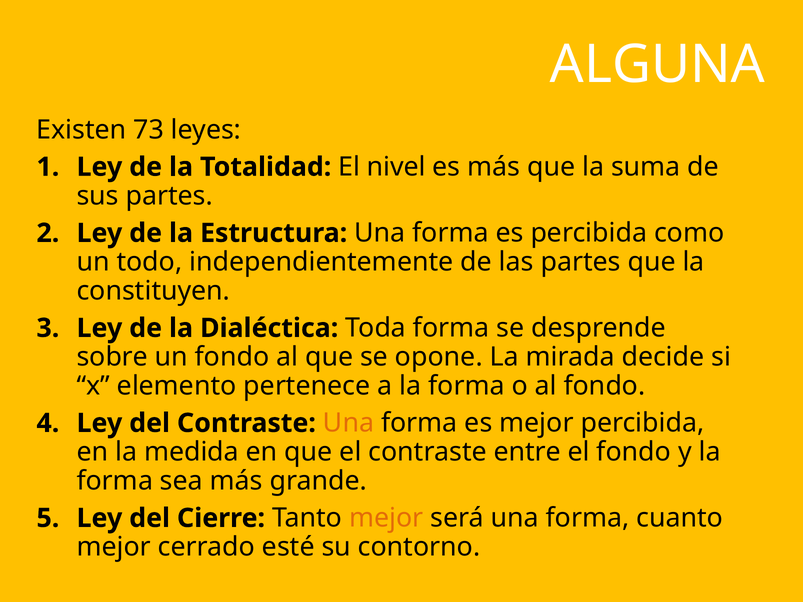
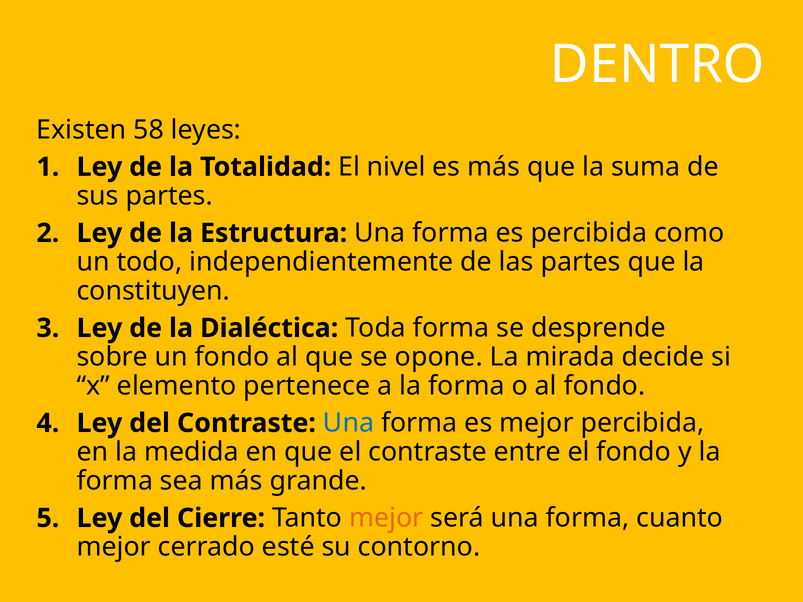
ALGUNA: ALGUNA -> DENTRO
73: 73 -> 58
Una at (349, 423) colour: orange -> blue
